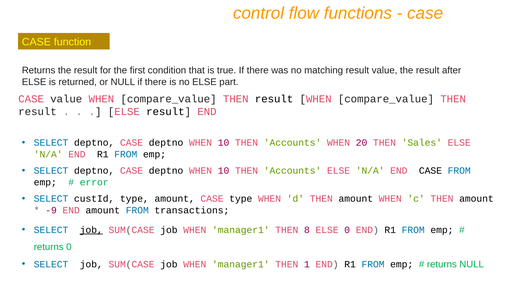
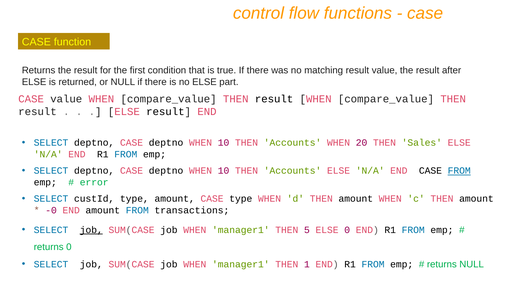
FROM at (459, 171) underline: none -> present
-9: -9 -> -0
8: 8 -> 5
